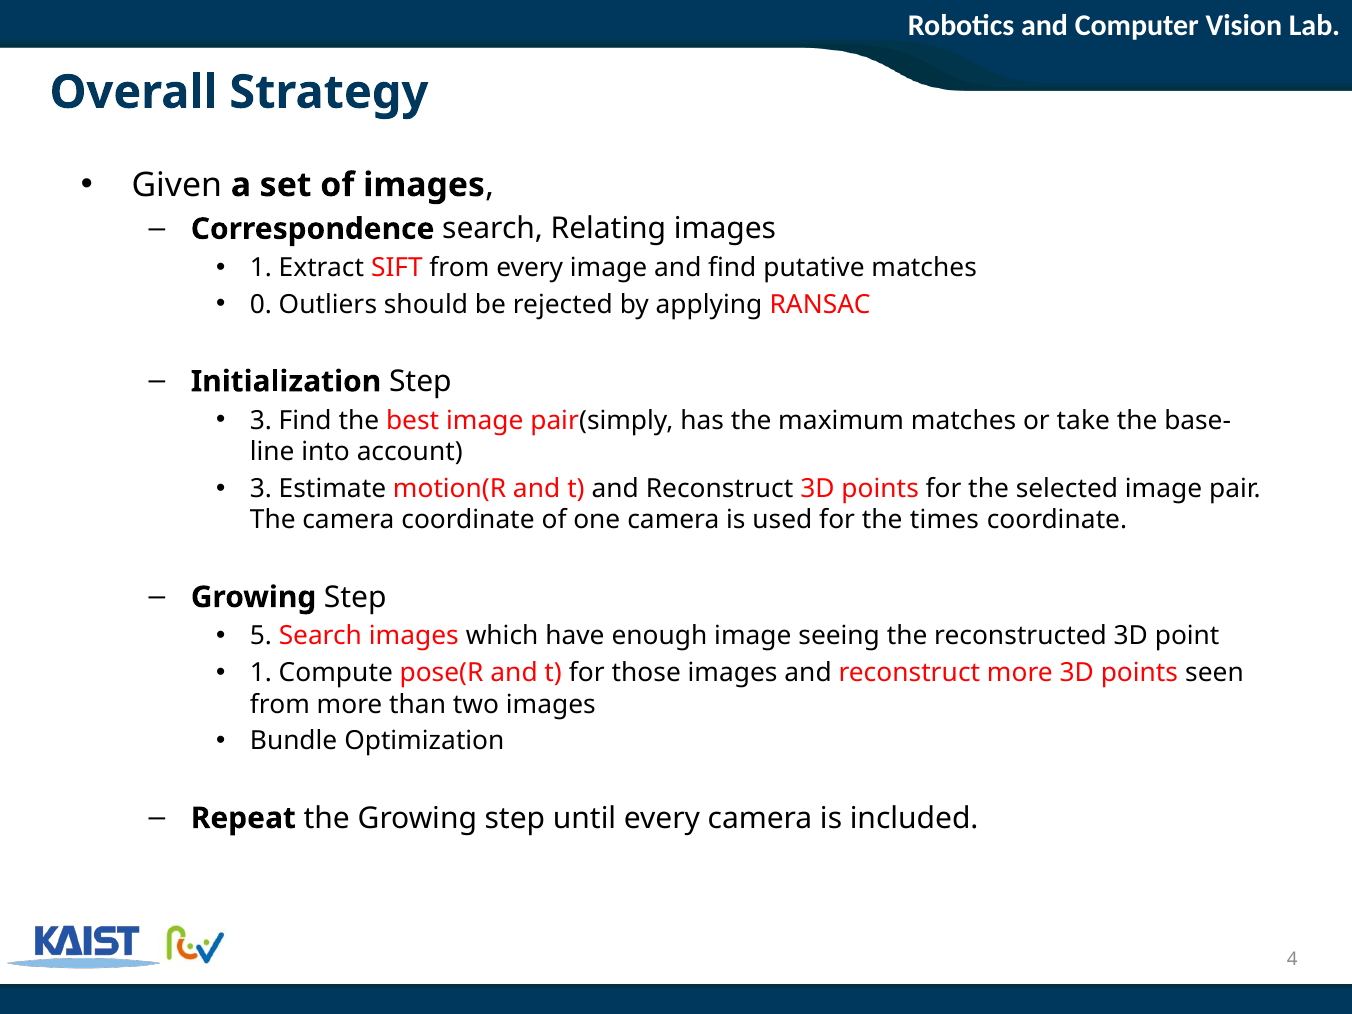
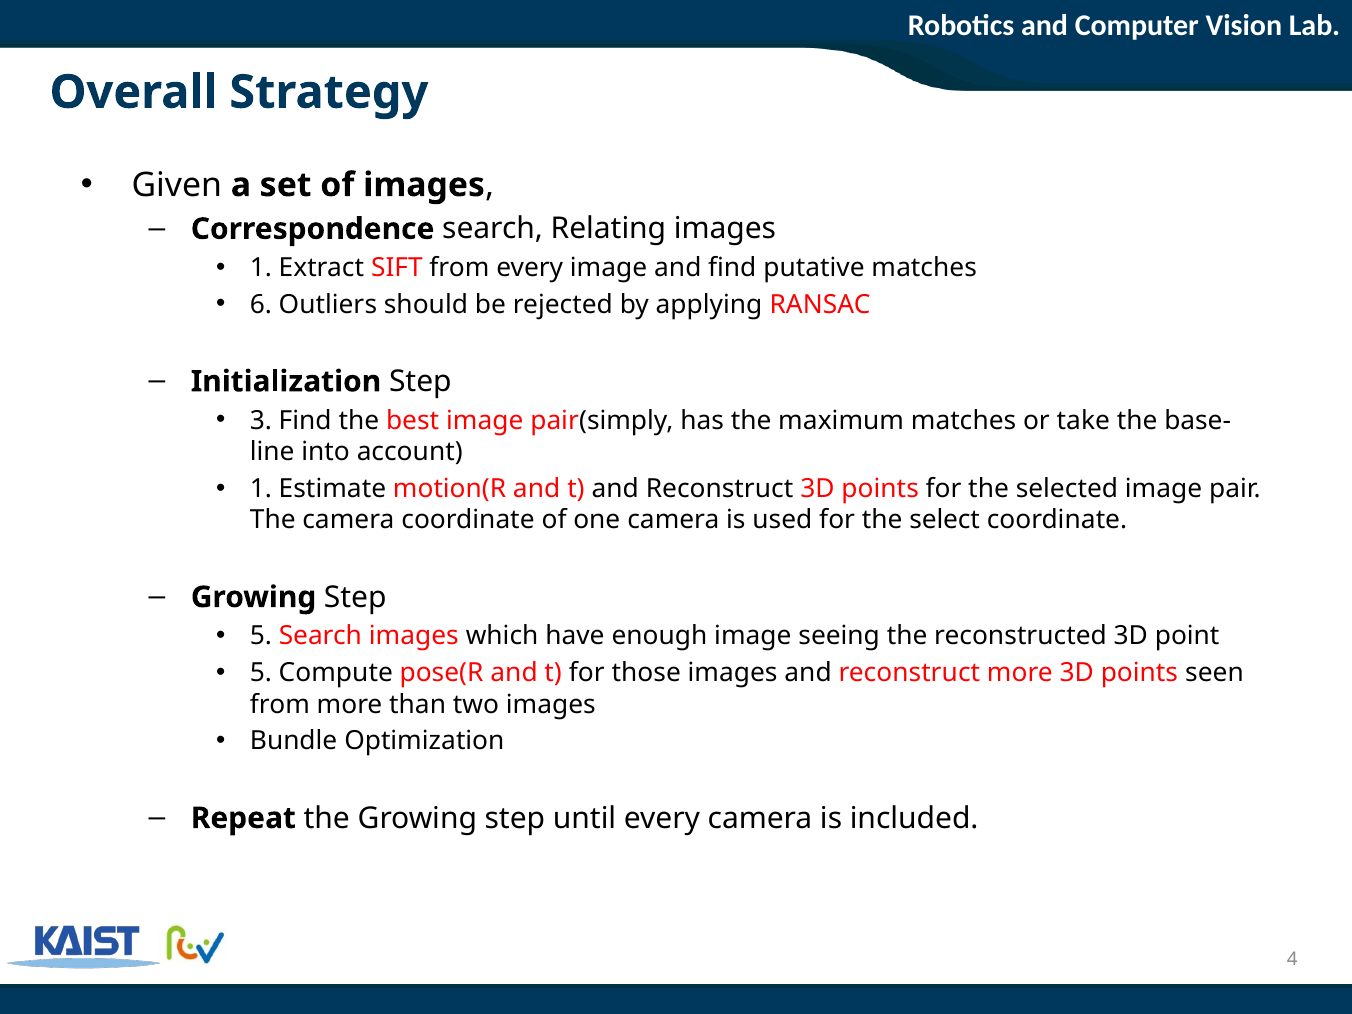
0: 0 -> 6
3 at (261, 489): 3 -> 1
times: times -> select
1 at (261, 673): 1 -> 5
